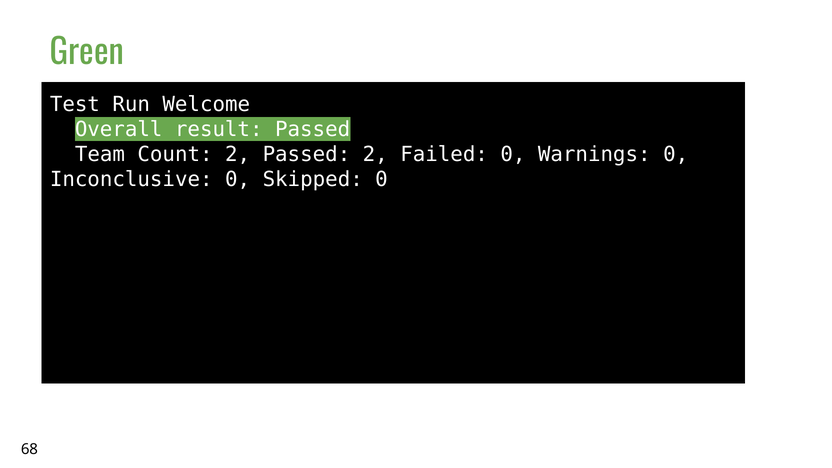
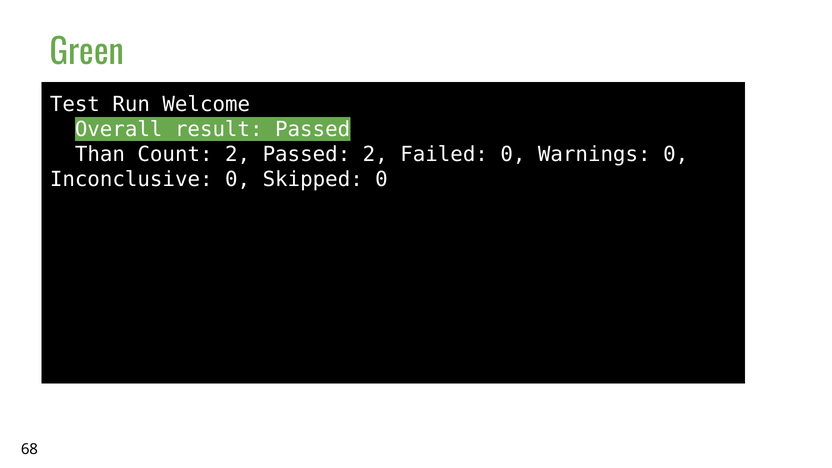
Team: Team -> Than
